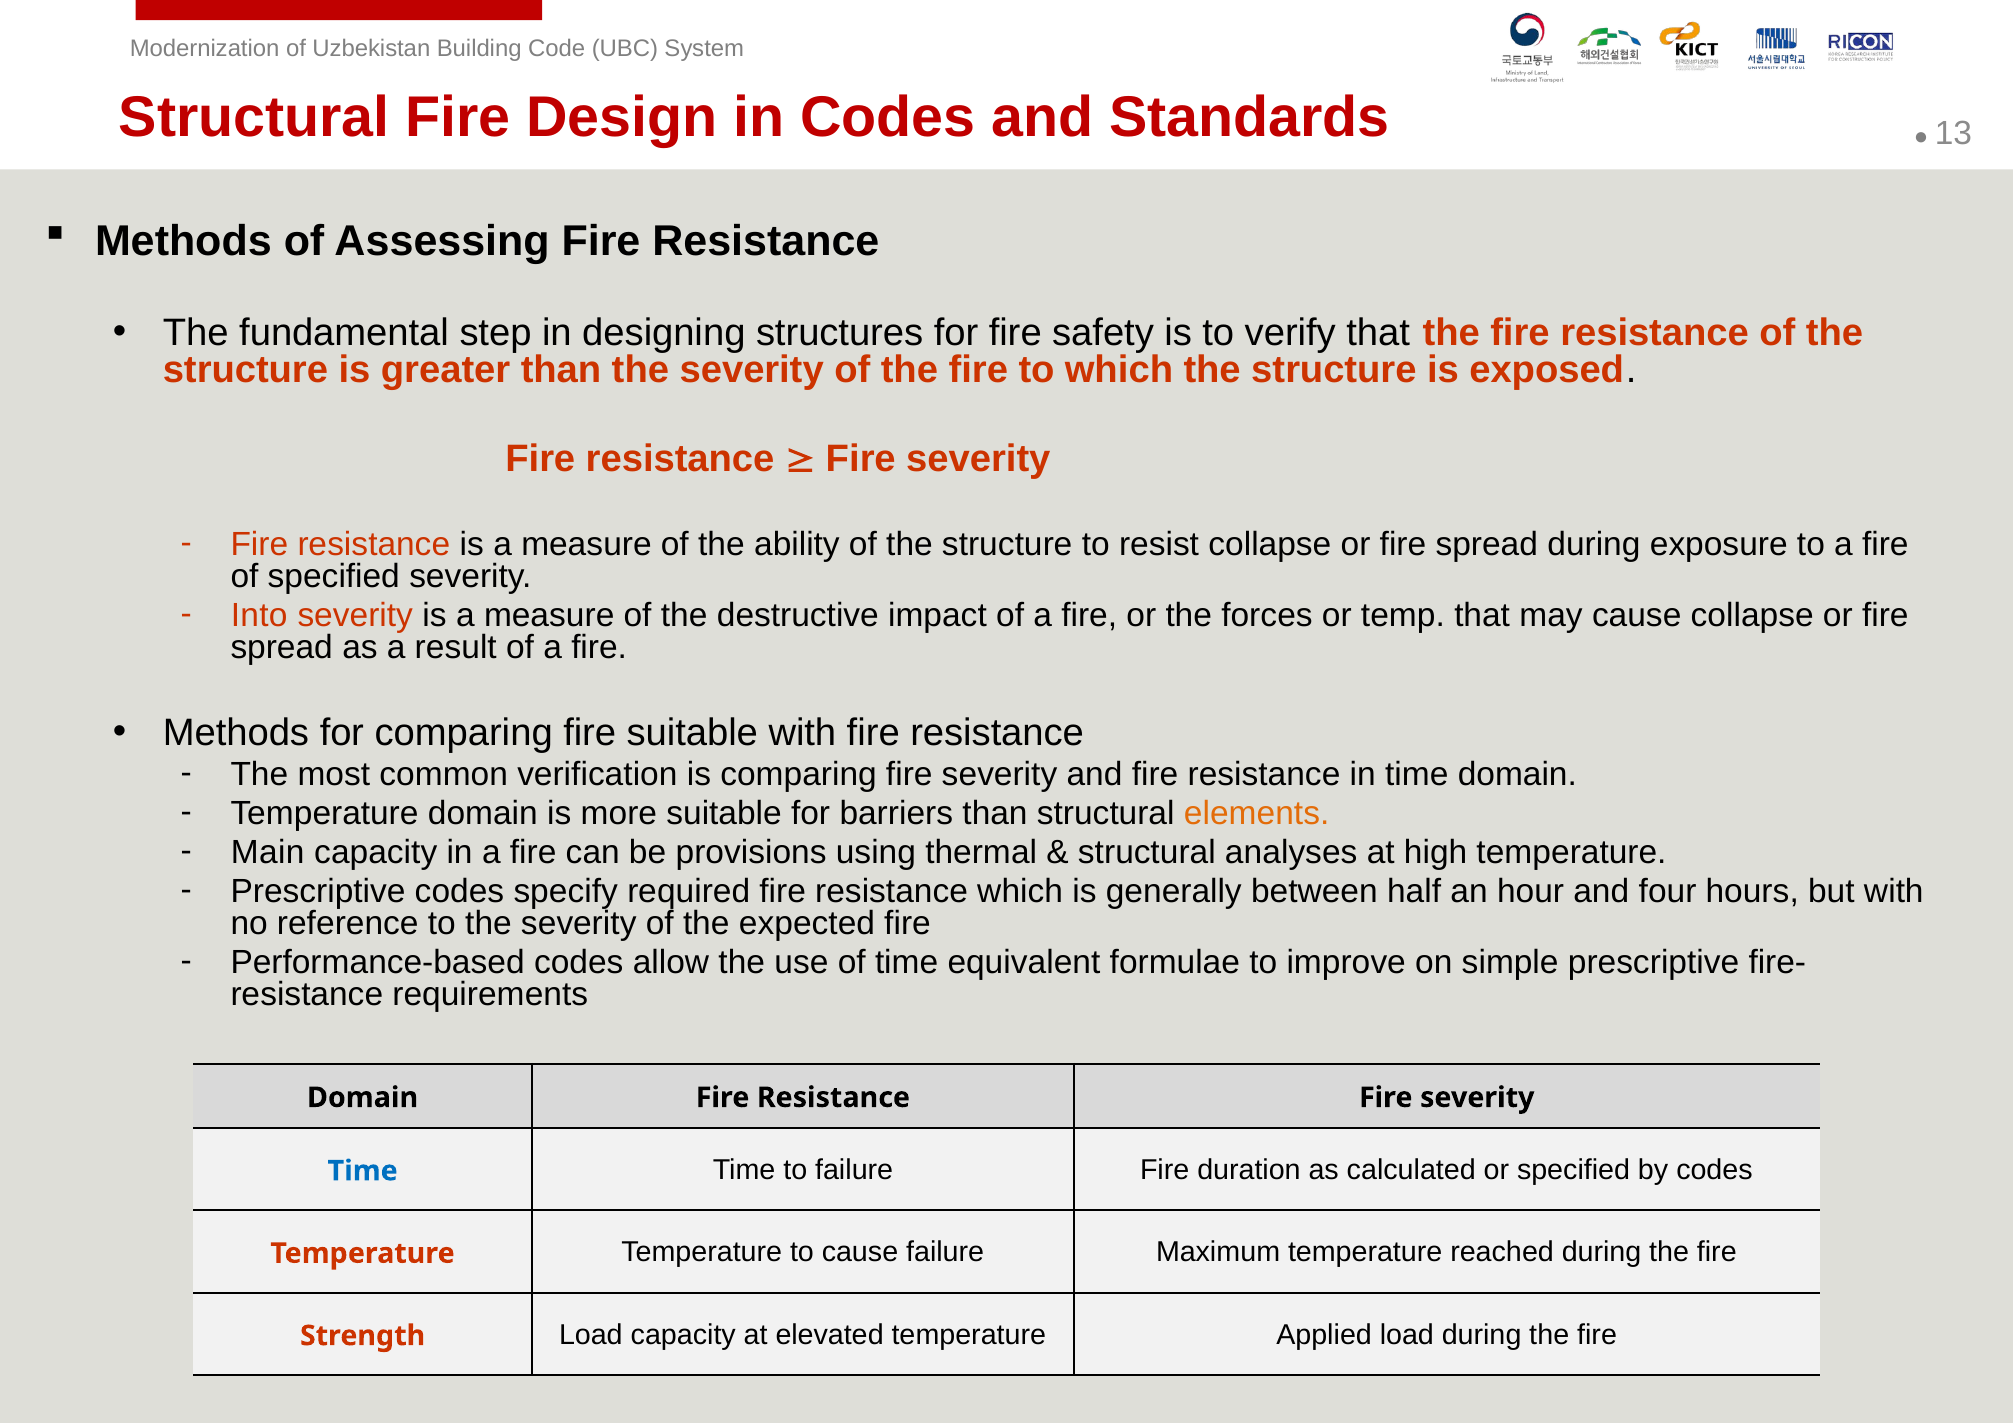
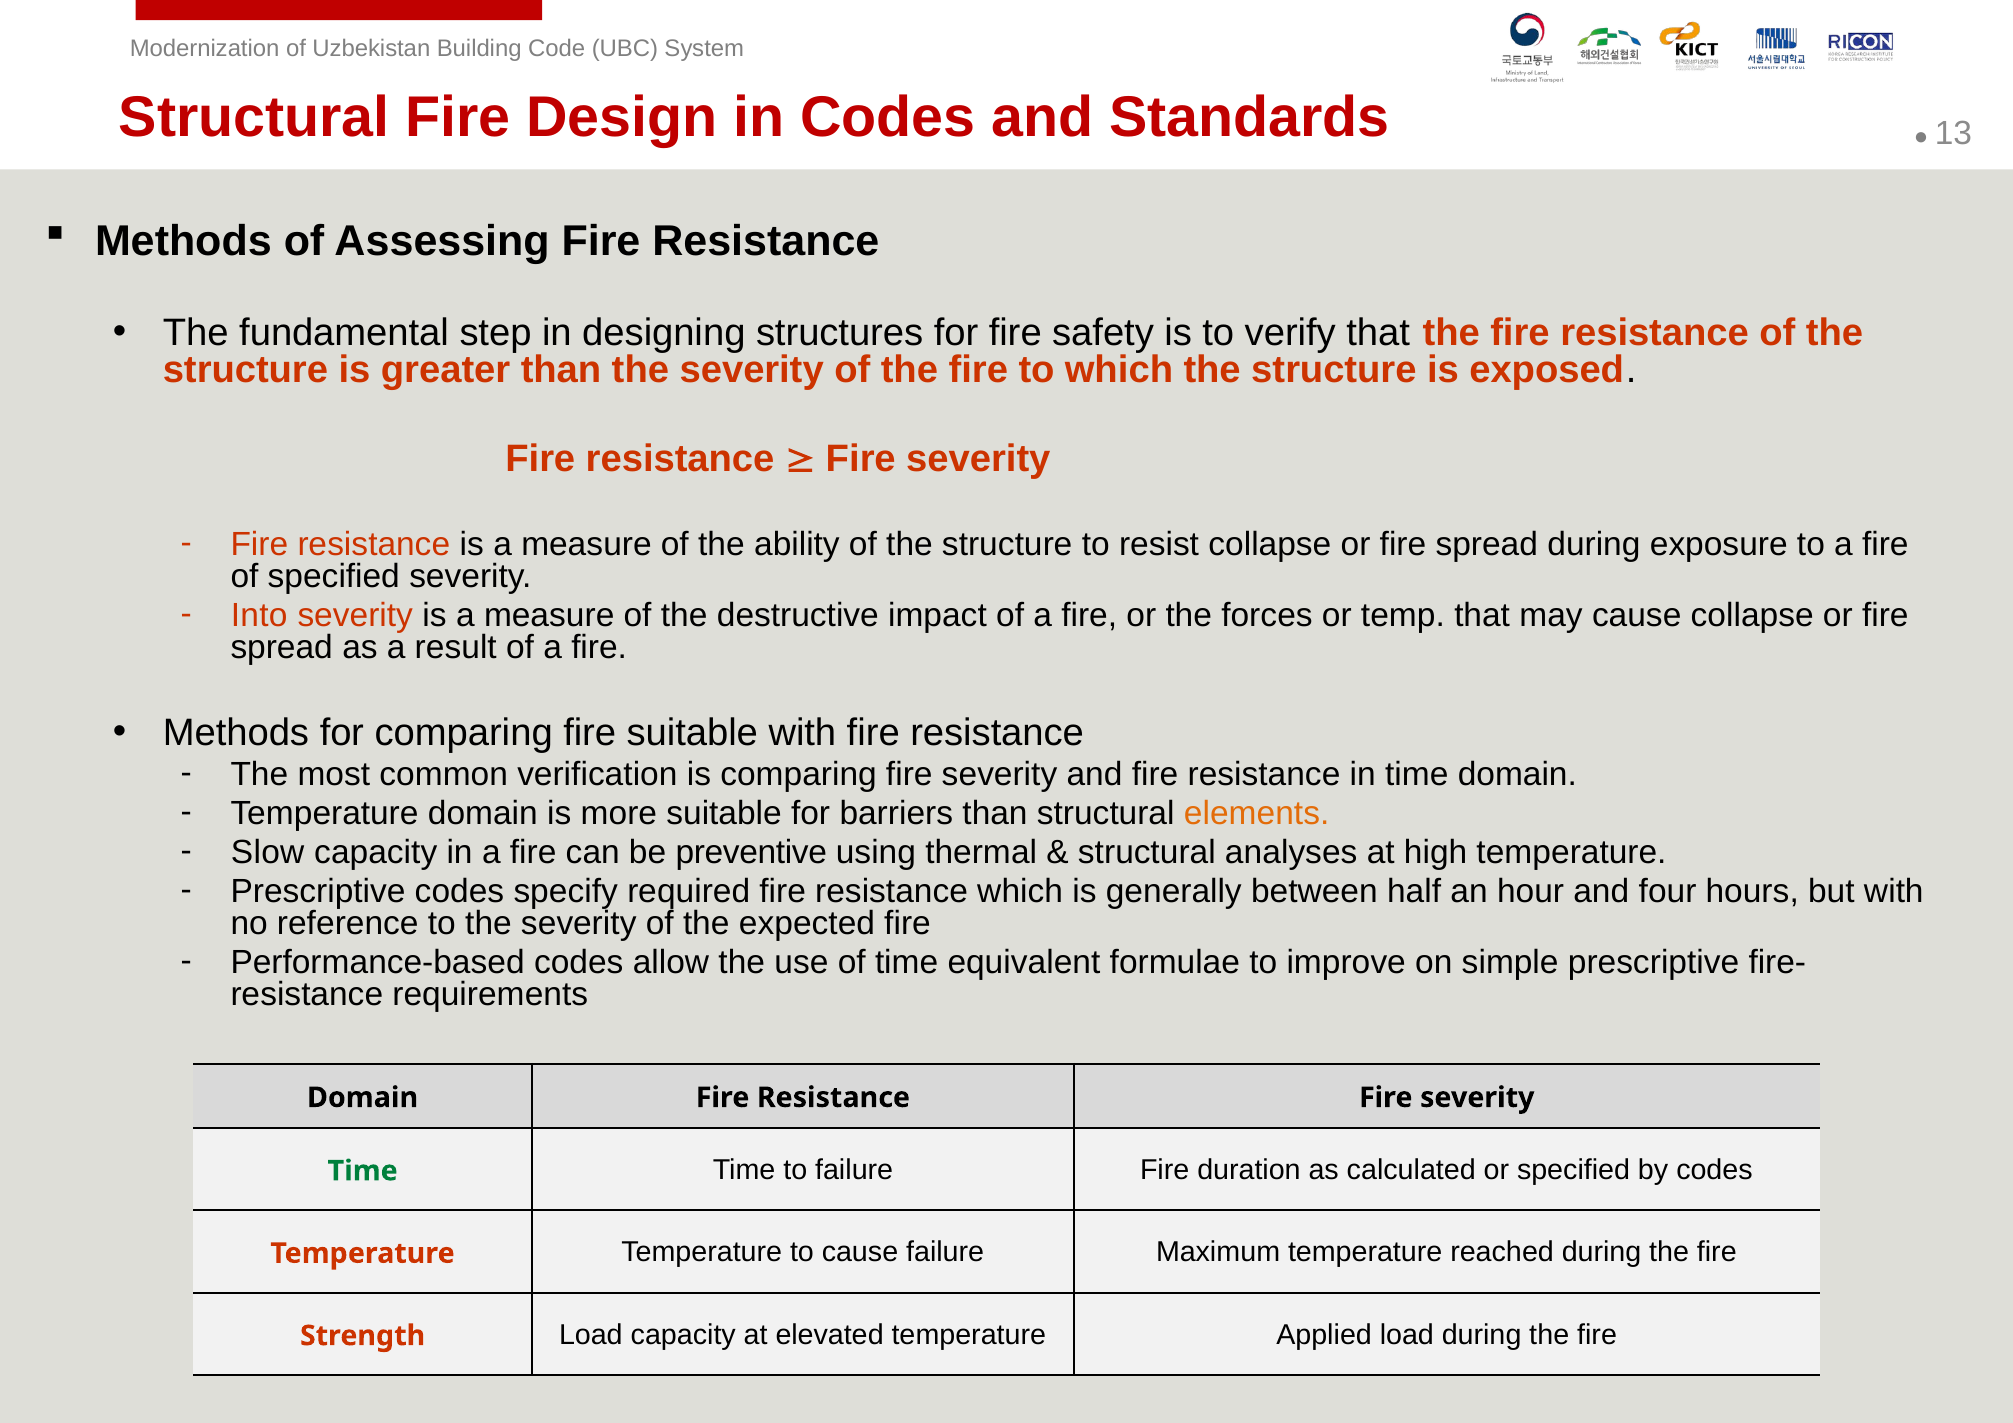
Main: Main -> Slow
provisions: provisions -> preventive
Time at (363, 1171) colour: blue -> green
